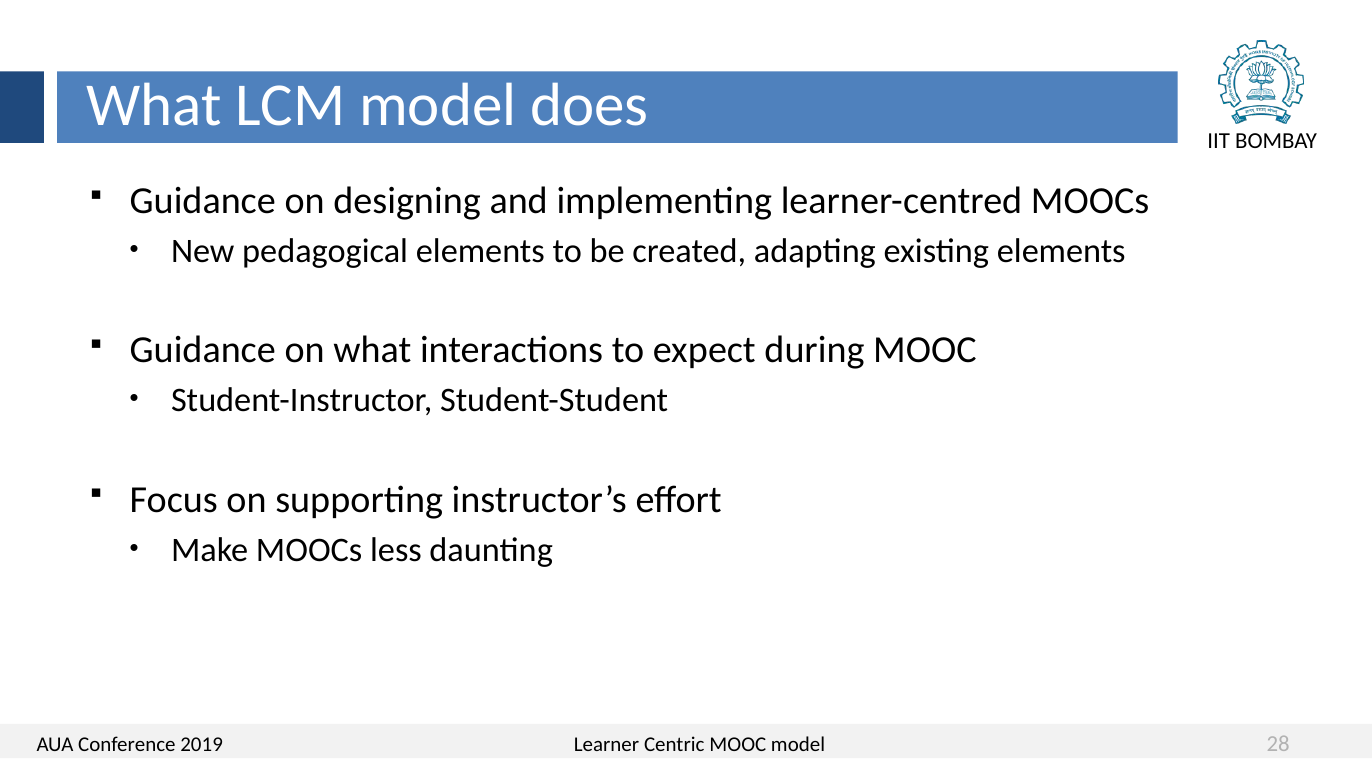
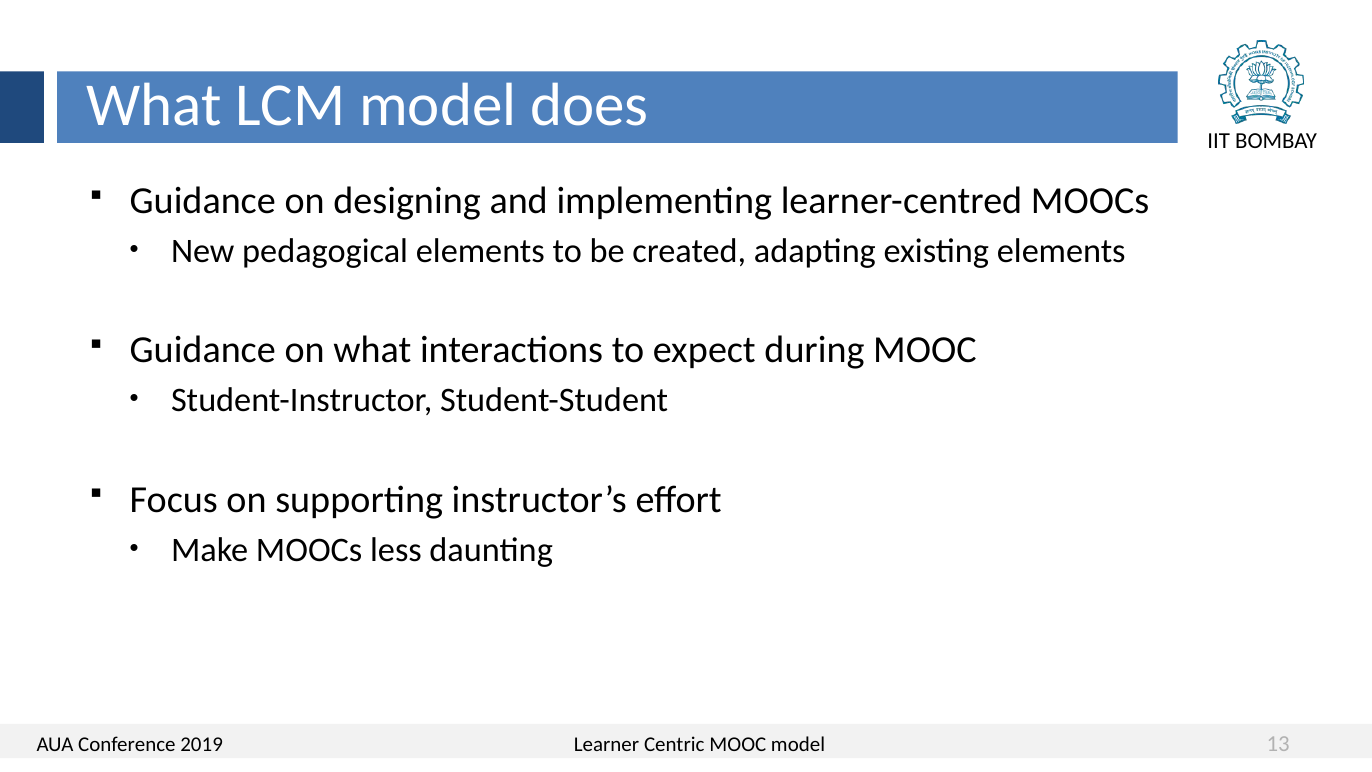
28: 28 -> 13
